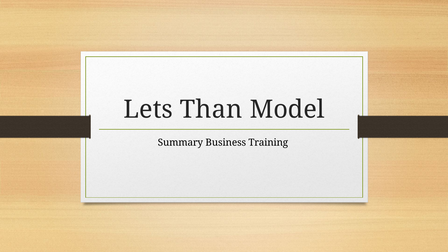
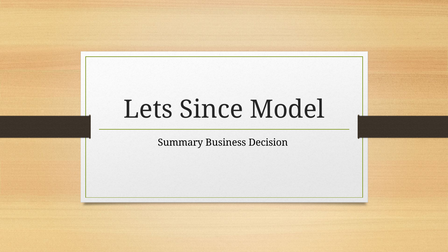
Than: Than -> Since
Training: Training -> Decision
